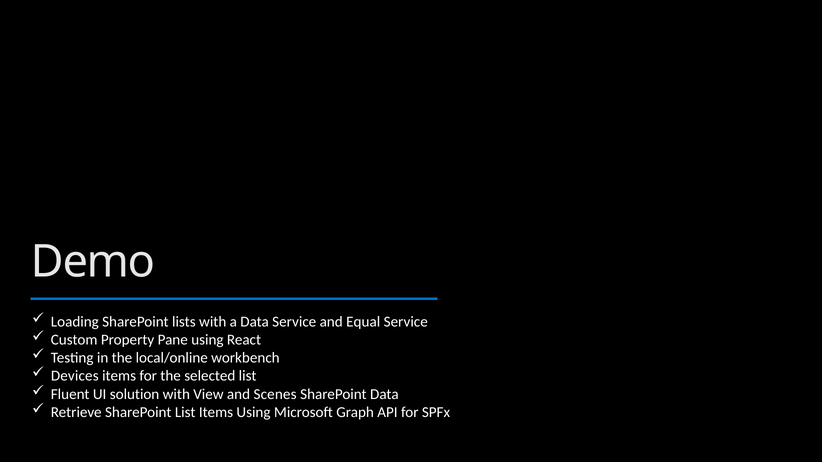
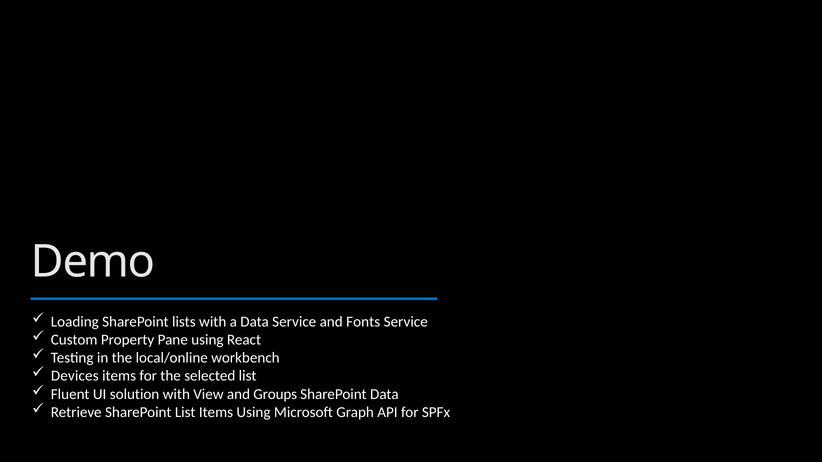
Equal: Equal -> Fonts
Scenes: Scenes -> Groups
